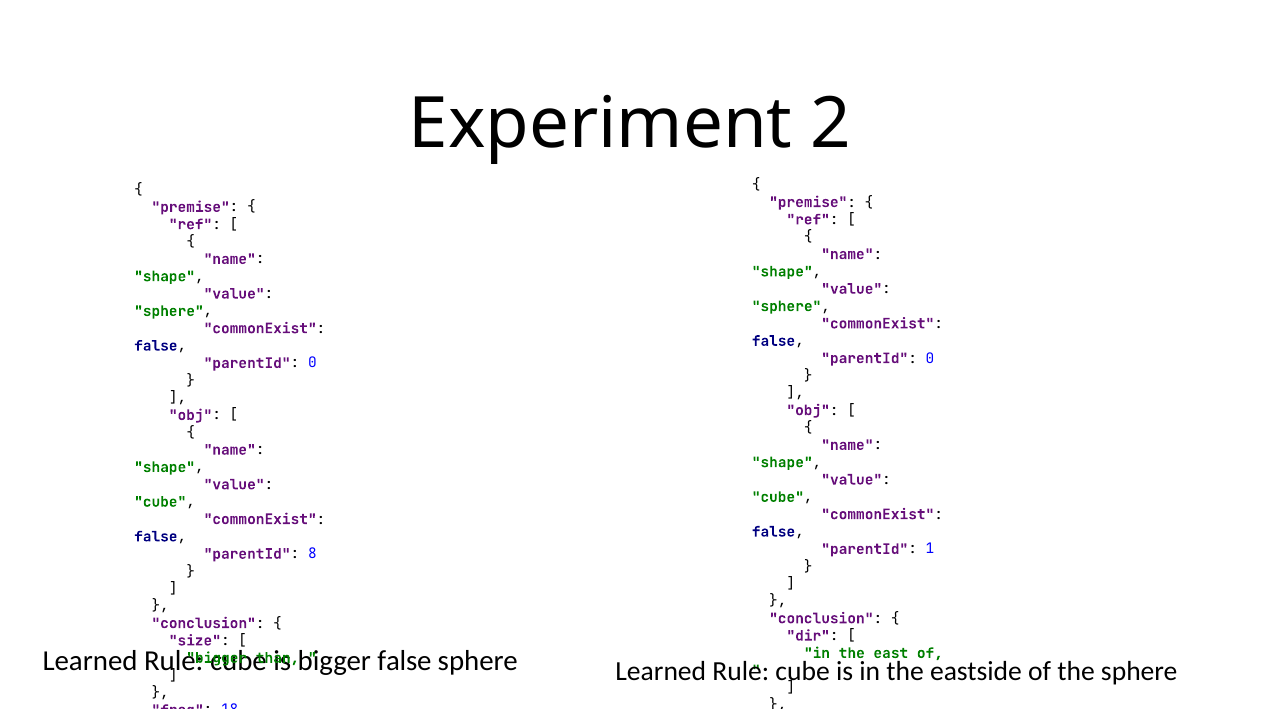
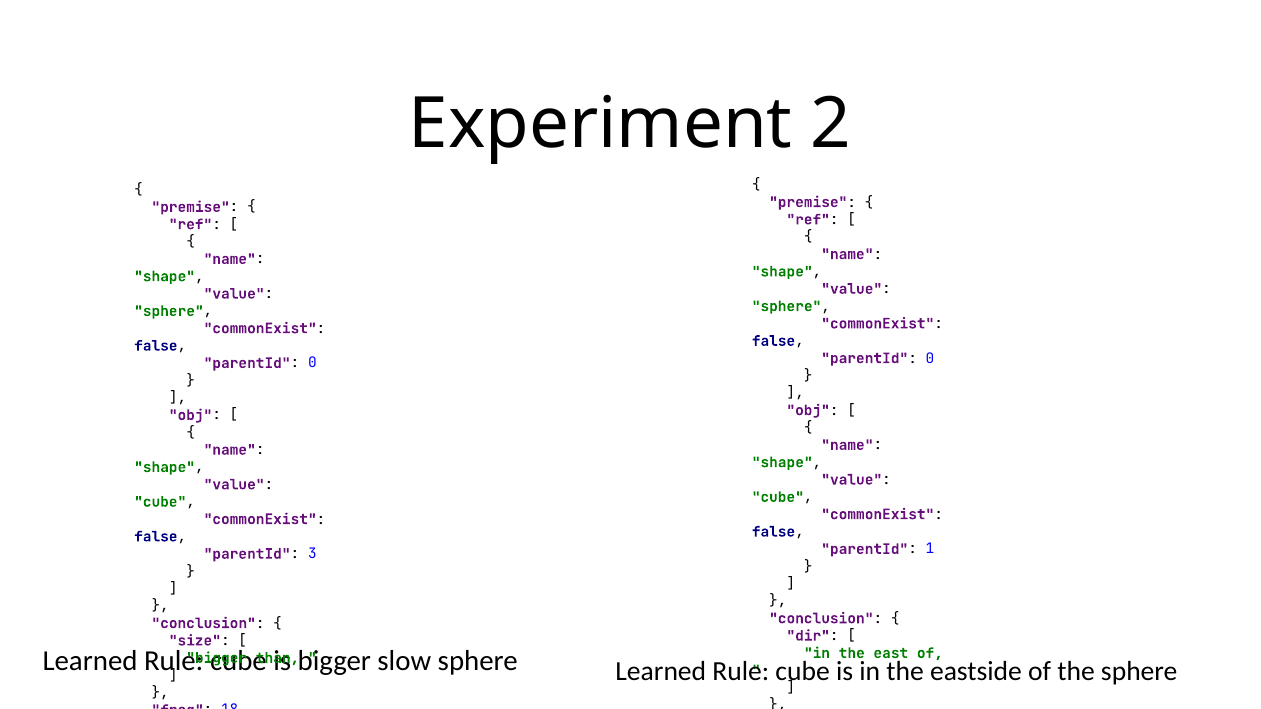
8: 8 -> 3
false at (404, 661): false -> slow
